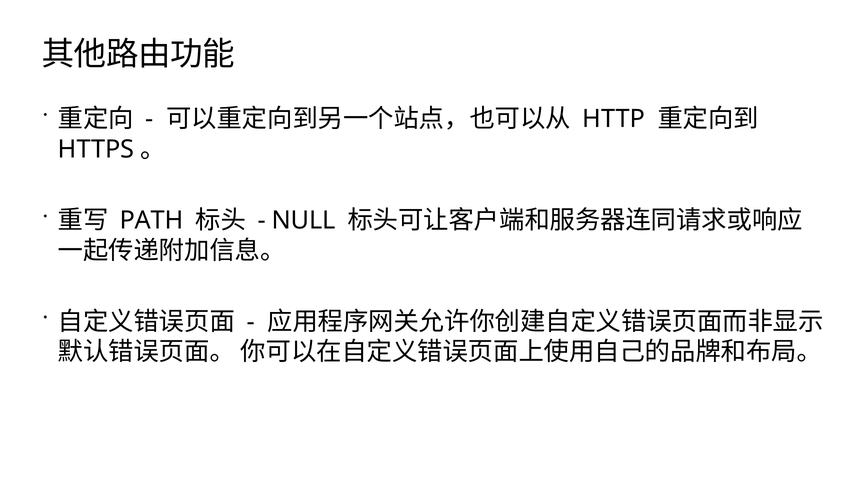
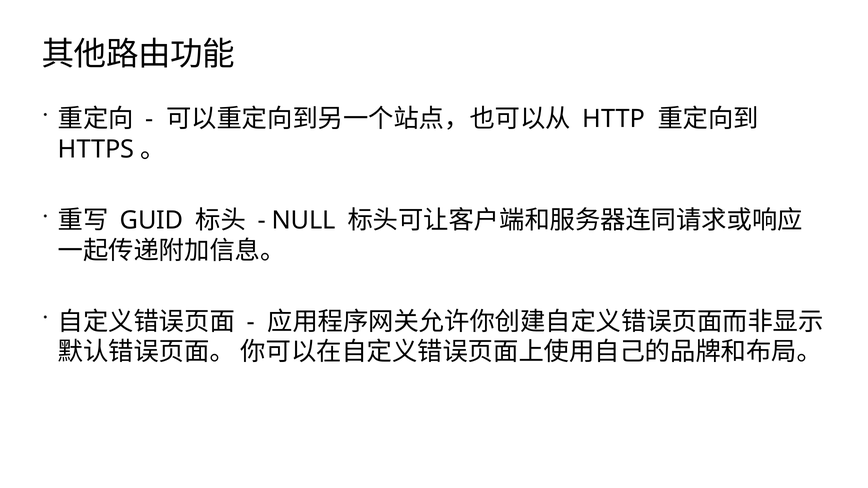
PATH: PATH -> GUID
